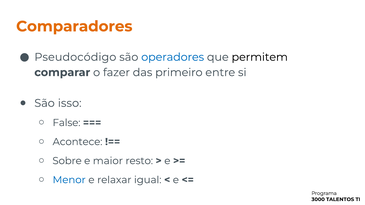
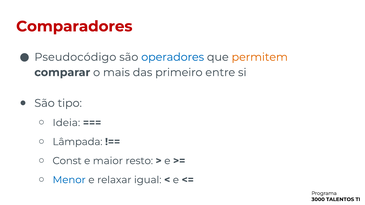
Comparadores colour: orange -> red
permitem colour: black -> orange
fazer: fazer -> mais
isso: isso -> tipo
False: False -> Ideia
Acontece: Acontece -> Lâmpada
Sobre: Sobre -> Const
